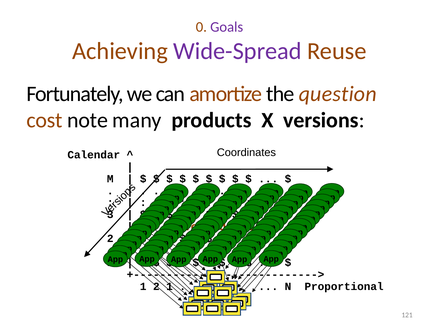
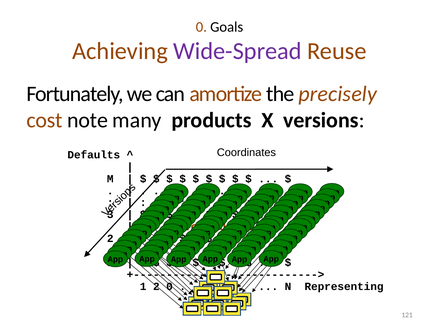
Goals colour: purple -> black
question: question -> precisely
Calendar: Calendar -> Defaults
2 1: 1 -> 0
Proportional: Proportional -> Representing
